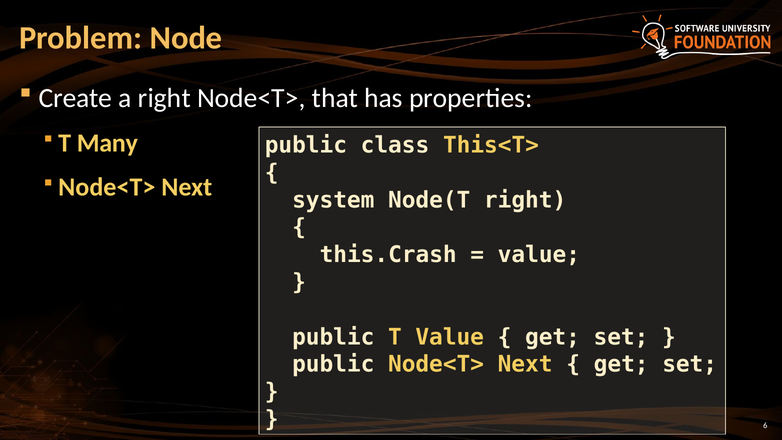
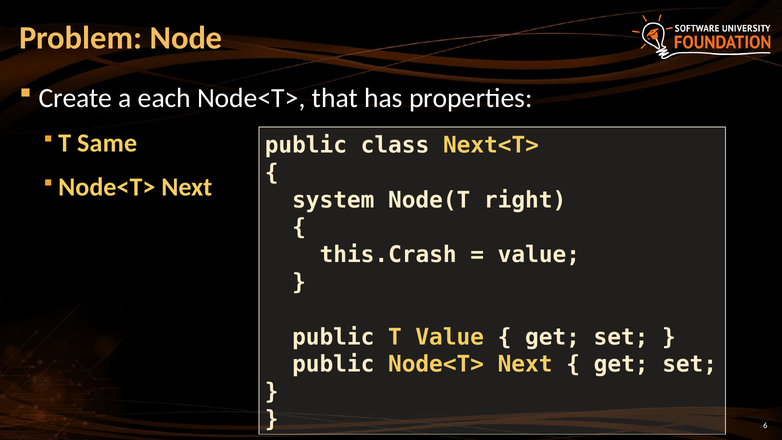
a right: right -> each
Many: Many -> Same
This<T>: This<T> -> Next<T>
